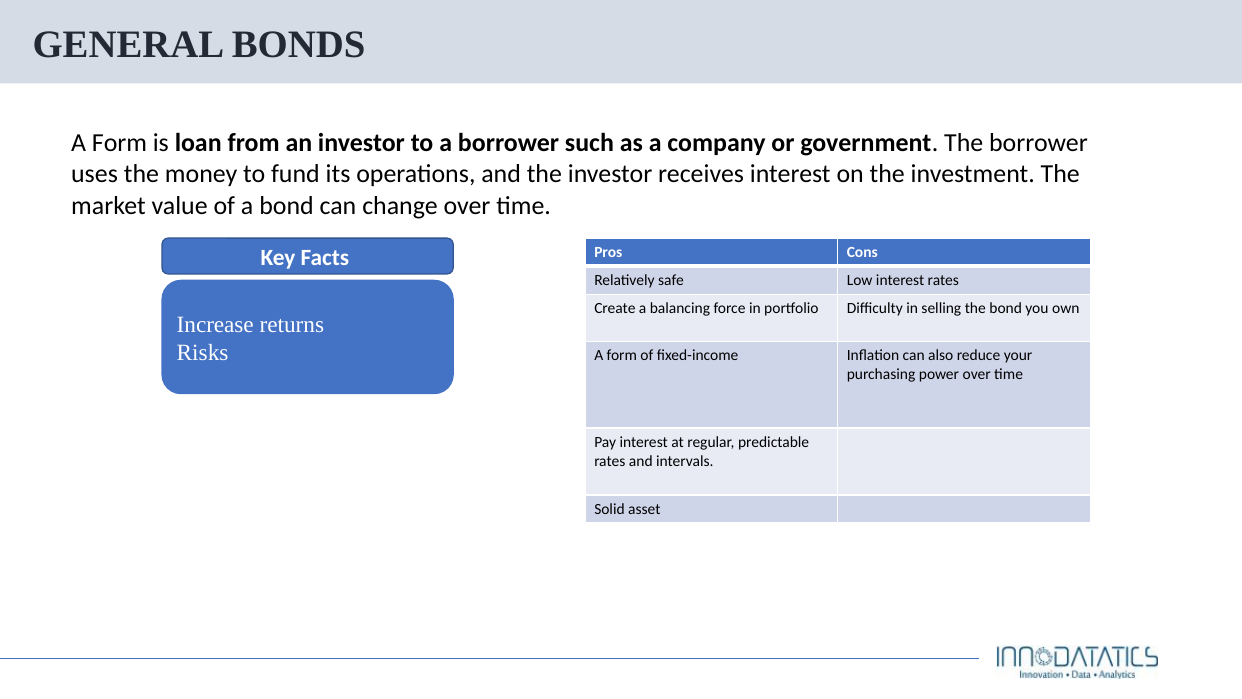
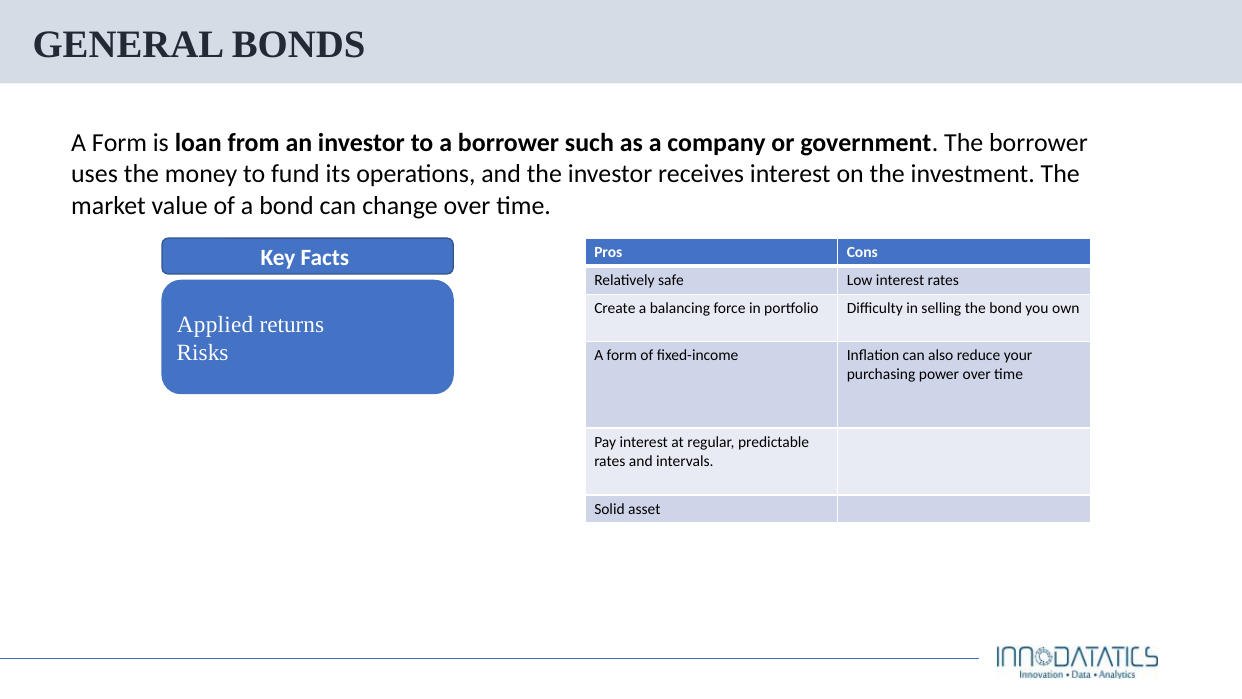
Increase: Increase -> Applied
